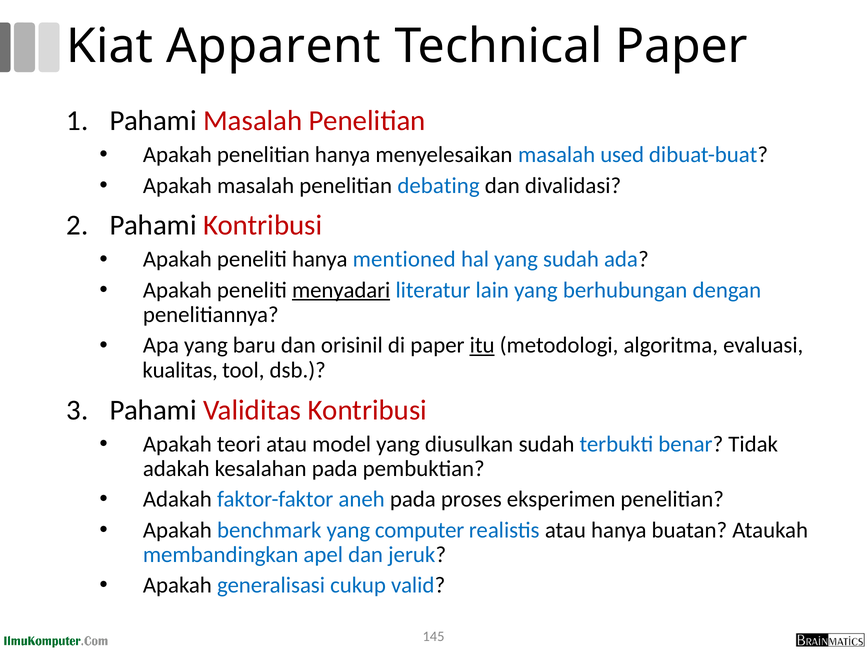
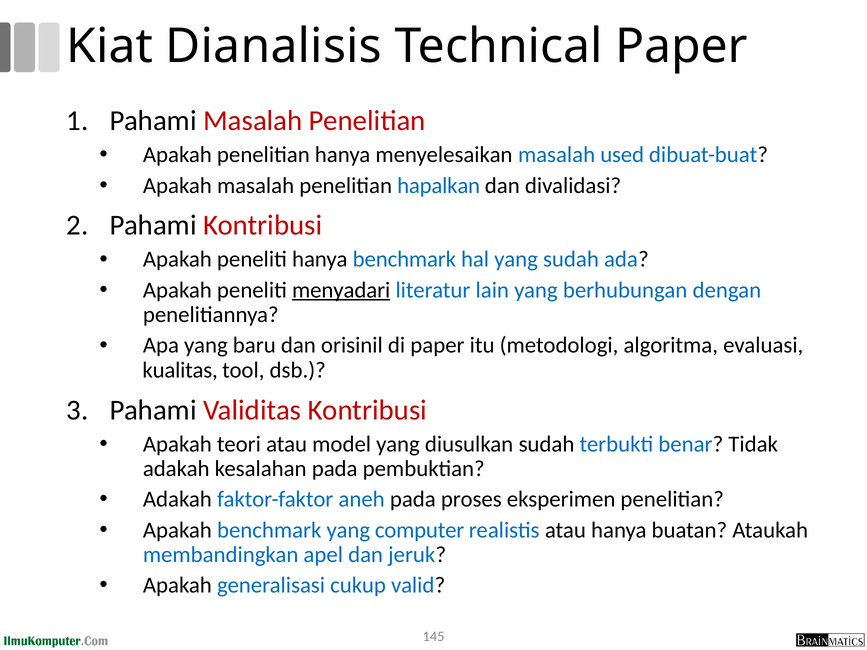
Apparent: Apparent -> Dianalisis
debating: debating -> hapalkan
hanya mentioned: mentioned -> benchmark
itu underline: present -> none
